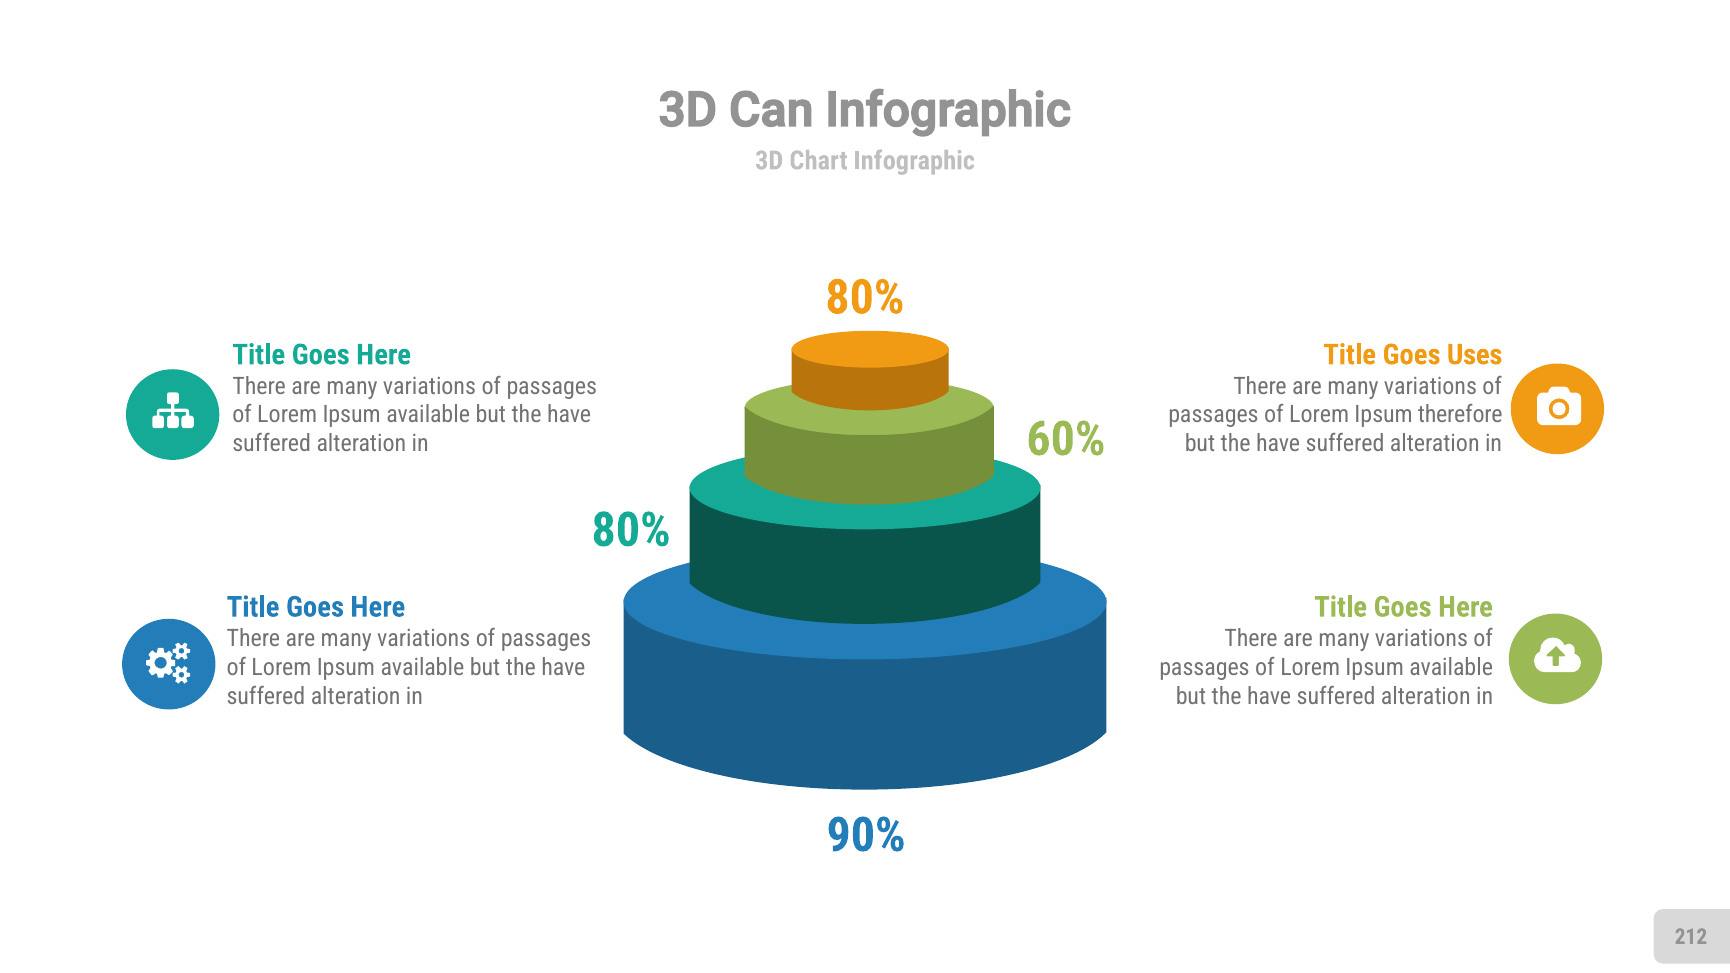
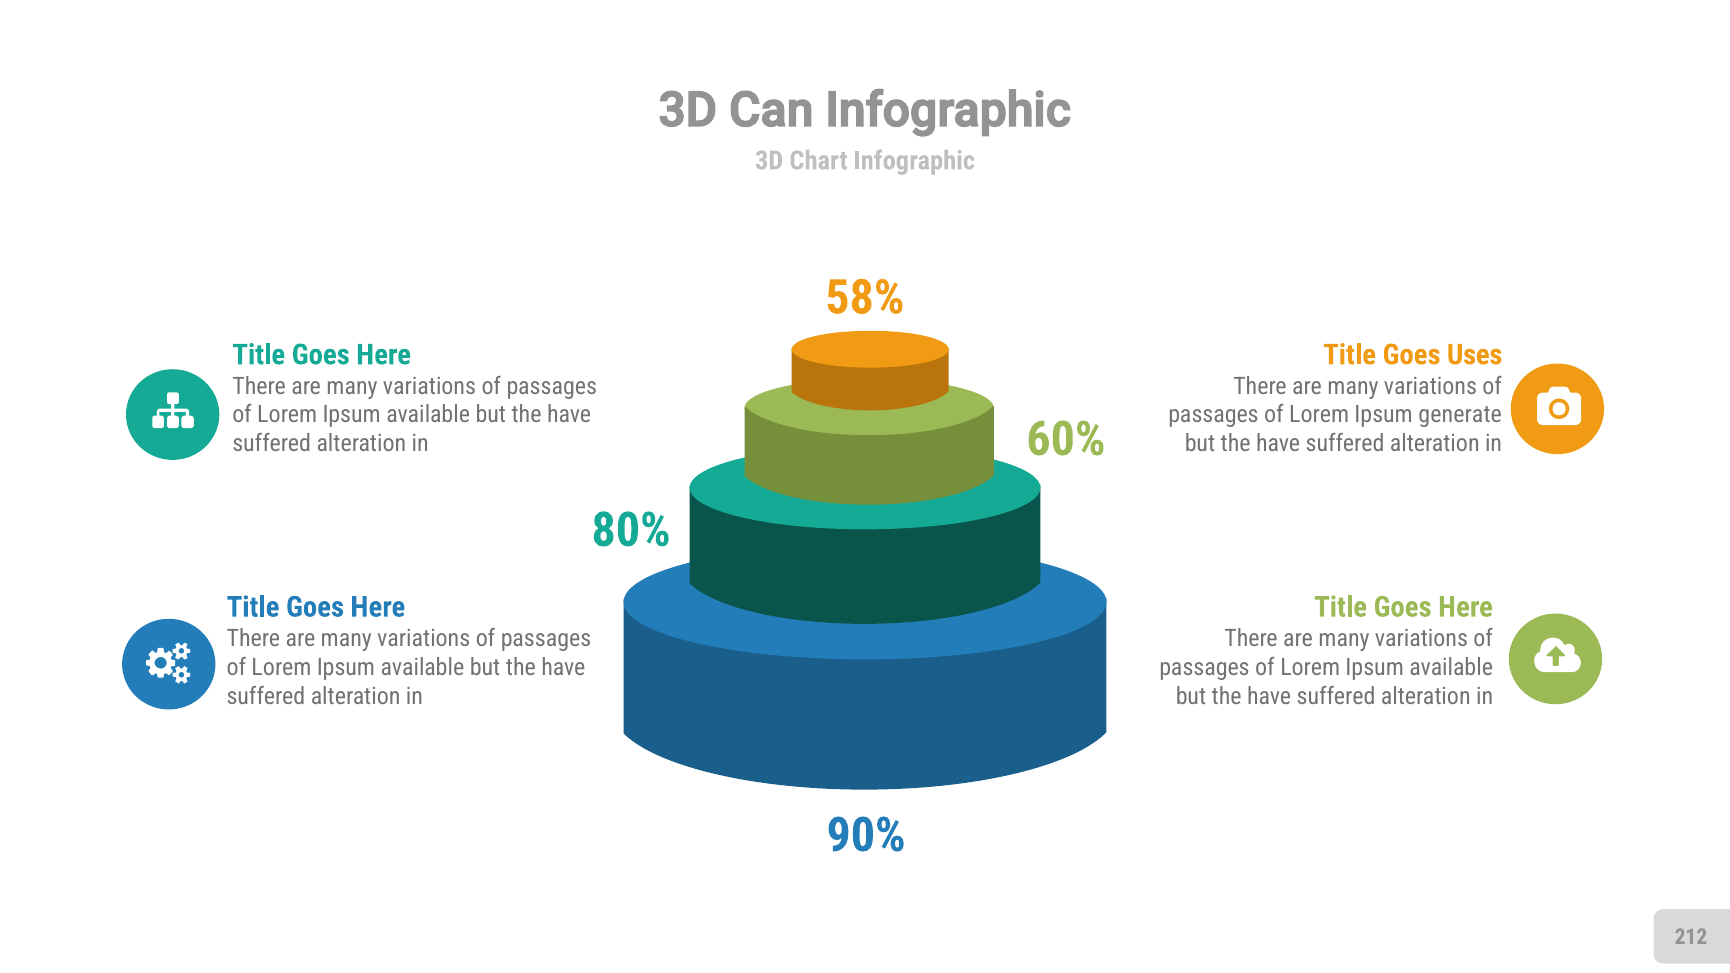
80% at (865, 298): 80% -> 58%
therefore: therefore -> generate
